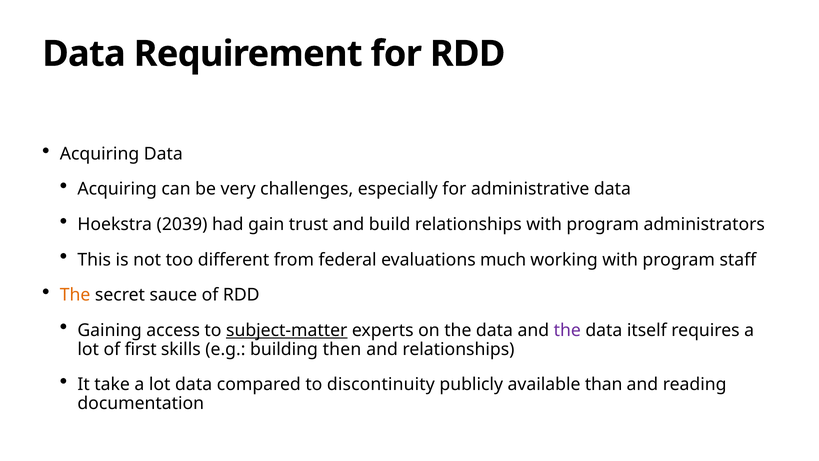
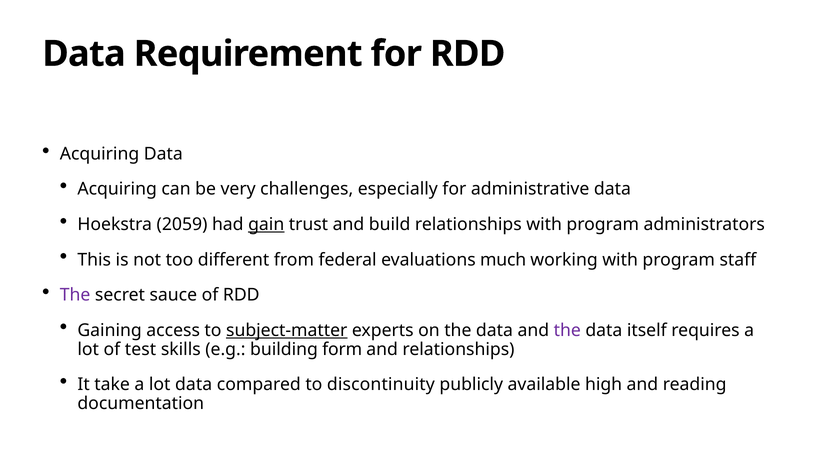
2039: 2039 -> 2059
gain underline: none -> present
The at (75, 295) colour: orange -> purple
first: first -> test
then: then -> form
than: than -> high
